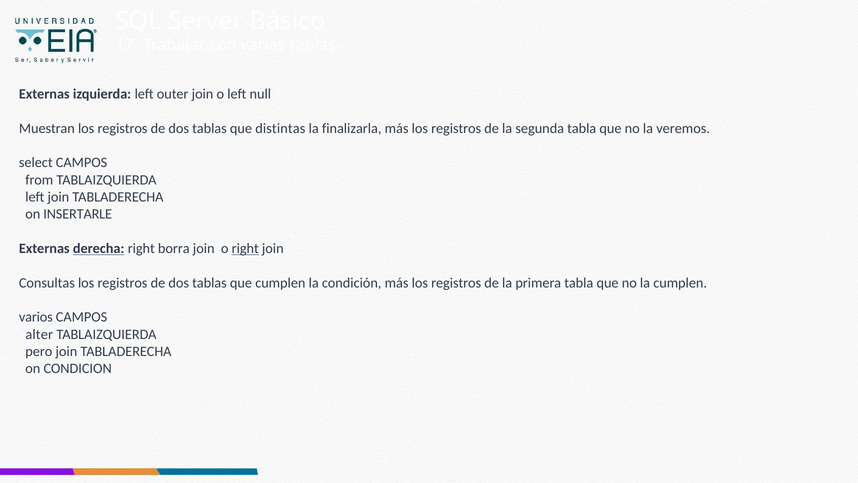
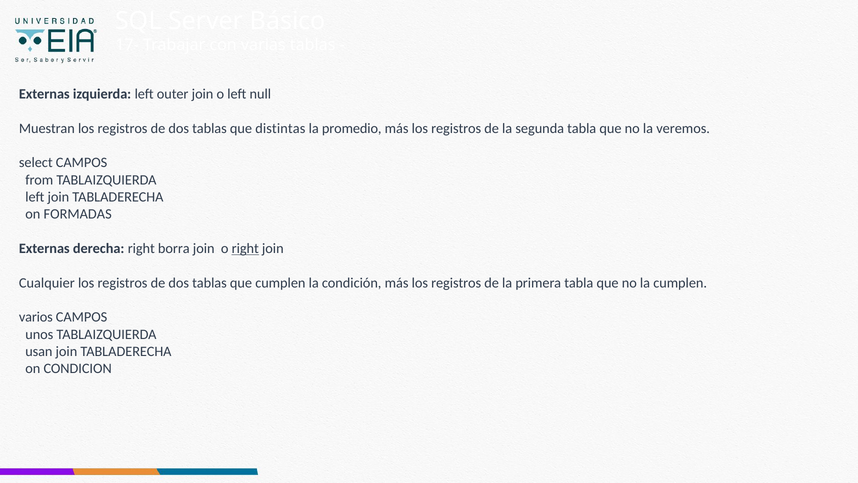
finalizarla: finalizarla -> promedio
INSERTARLE: INSERTARLE -> FORMADAS
derecha underline: present -> none
Consultas: Consultas -> Cualquier
alter: alter -> unos
pero: pero -> usan
